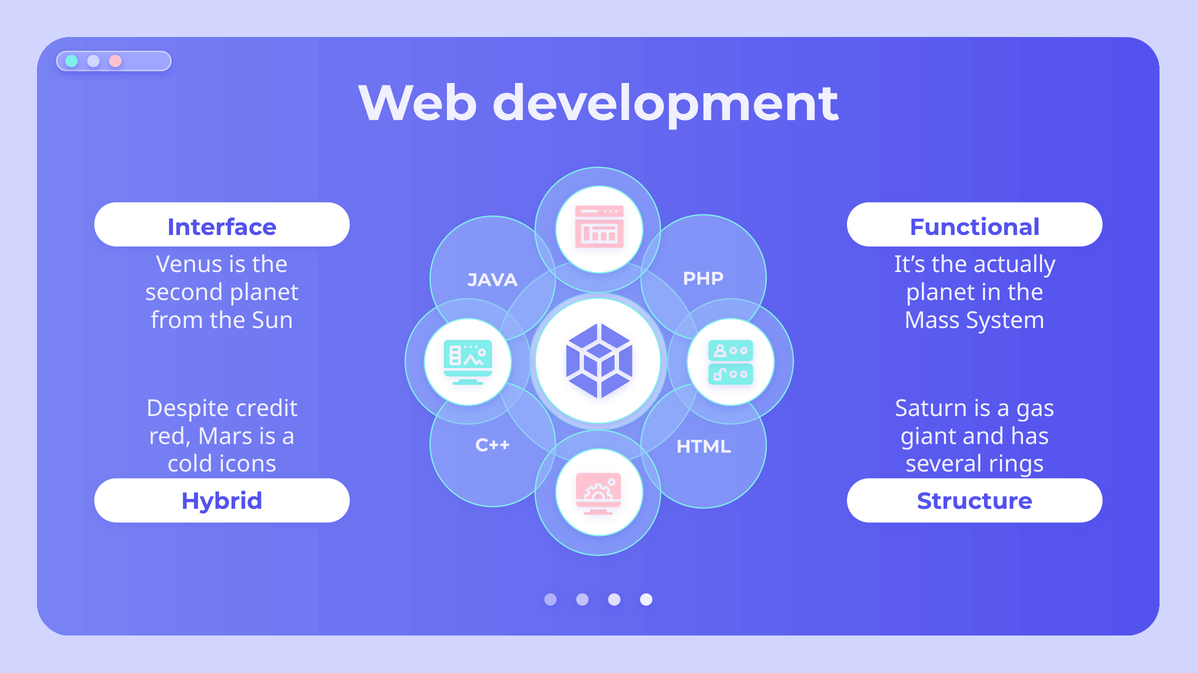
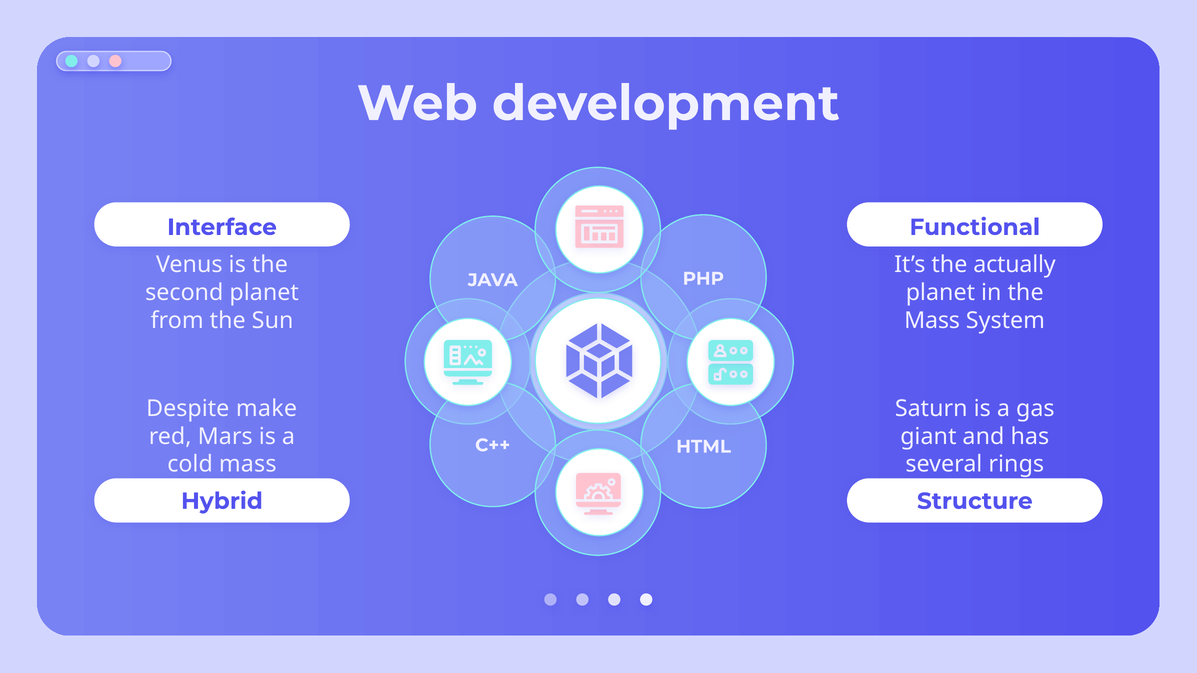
credit: credit -> make
cold icons: icons -> mass
